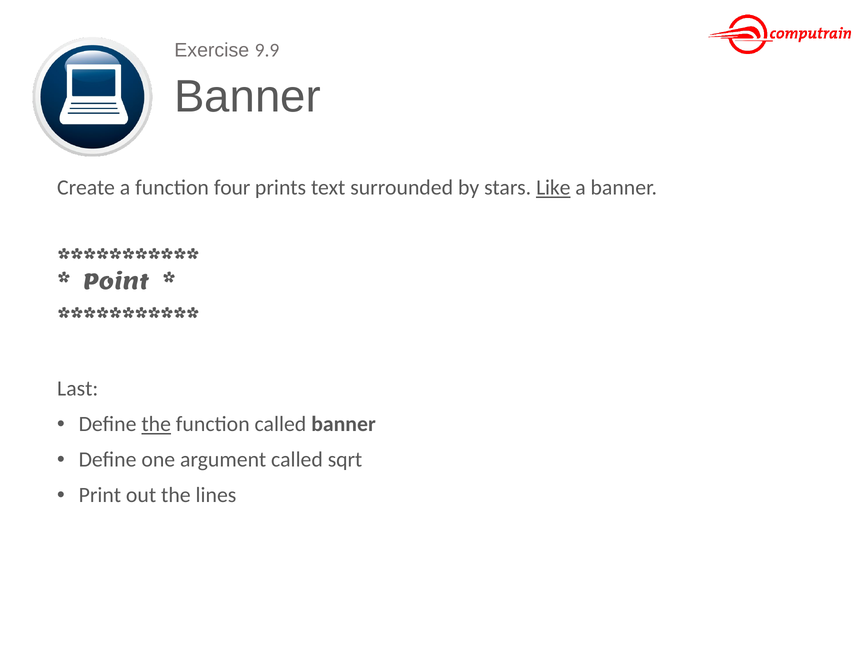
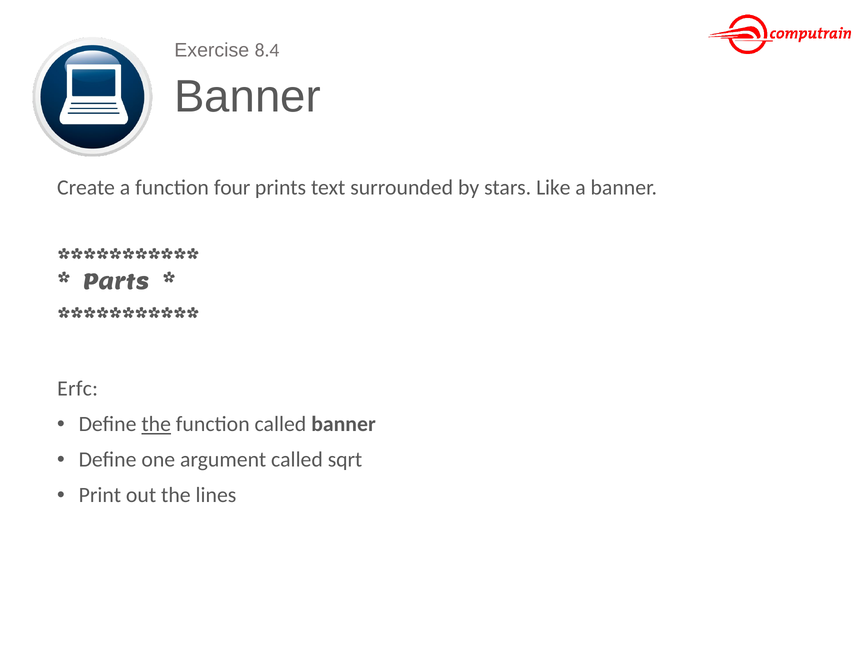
9.9: 9.9 -> 8.4
Like underline: present -> none
Point: Point -> Parts
Last: Last -> Erfc
